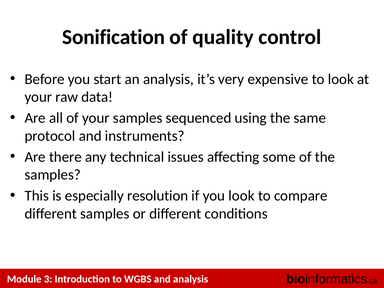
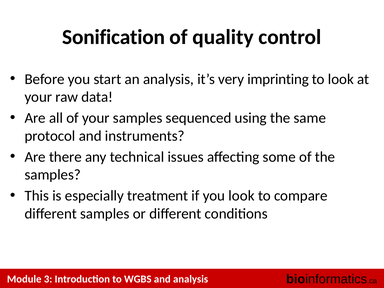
expensive: expensive -> imprinting
resolution: resolution -> treatment
